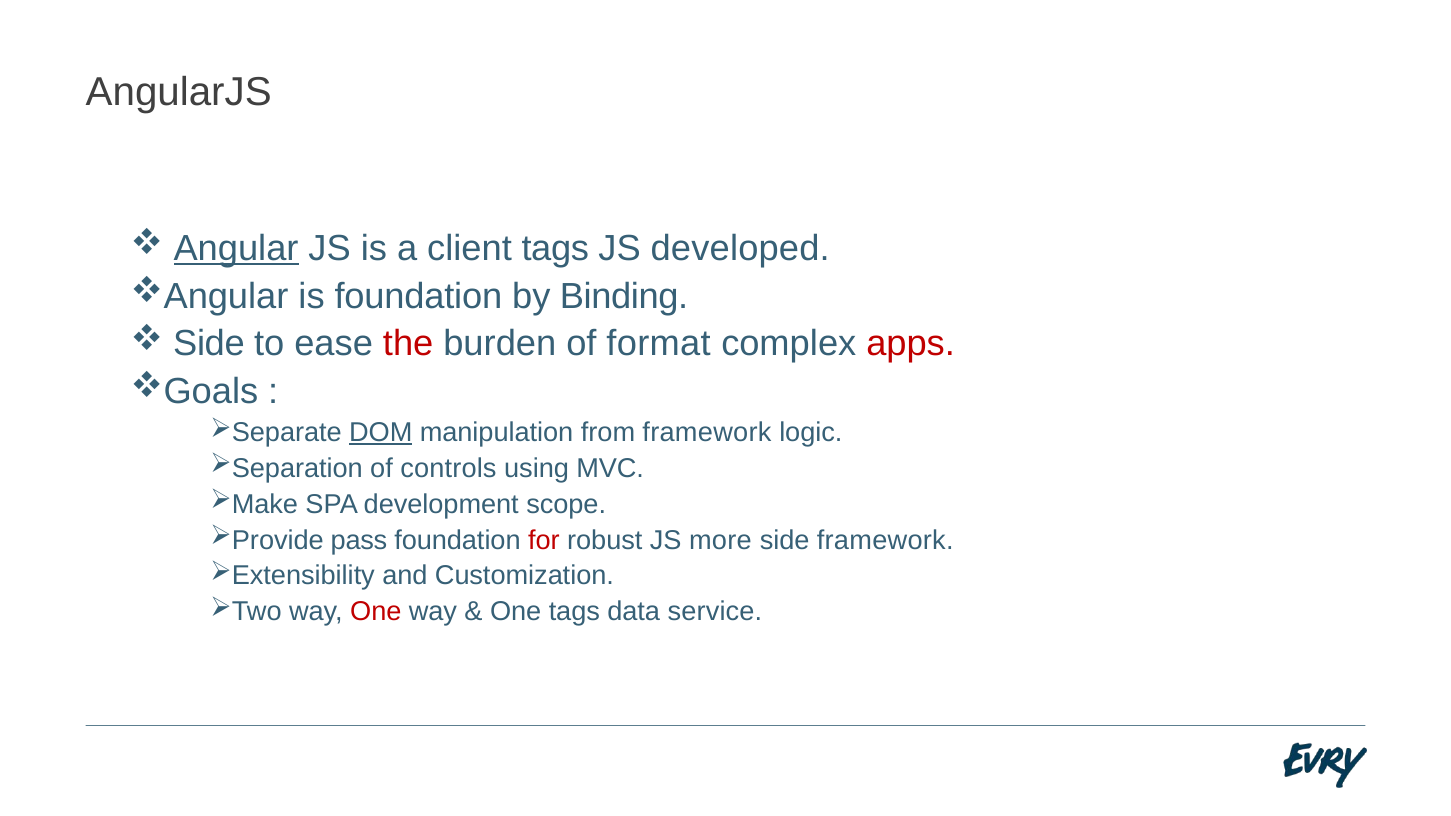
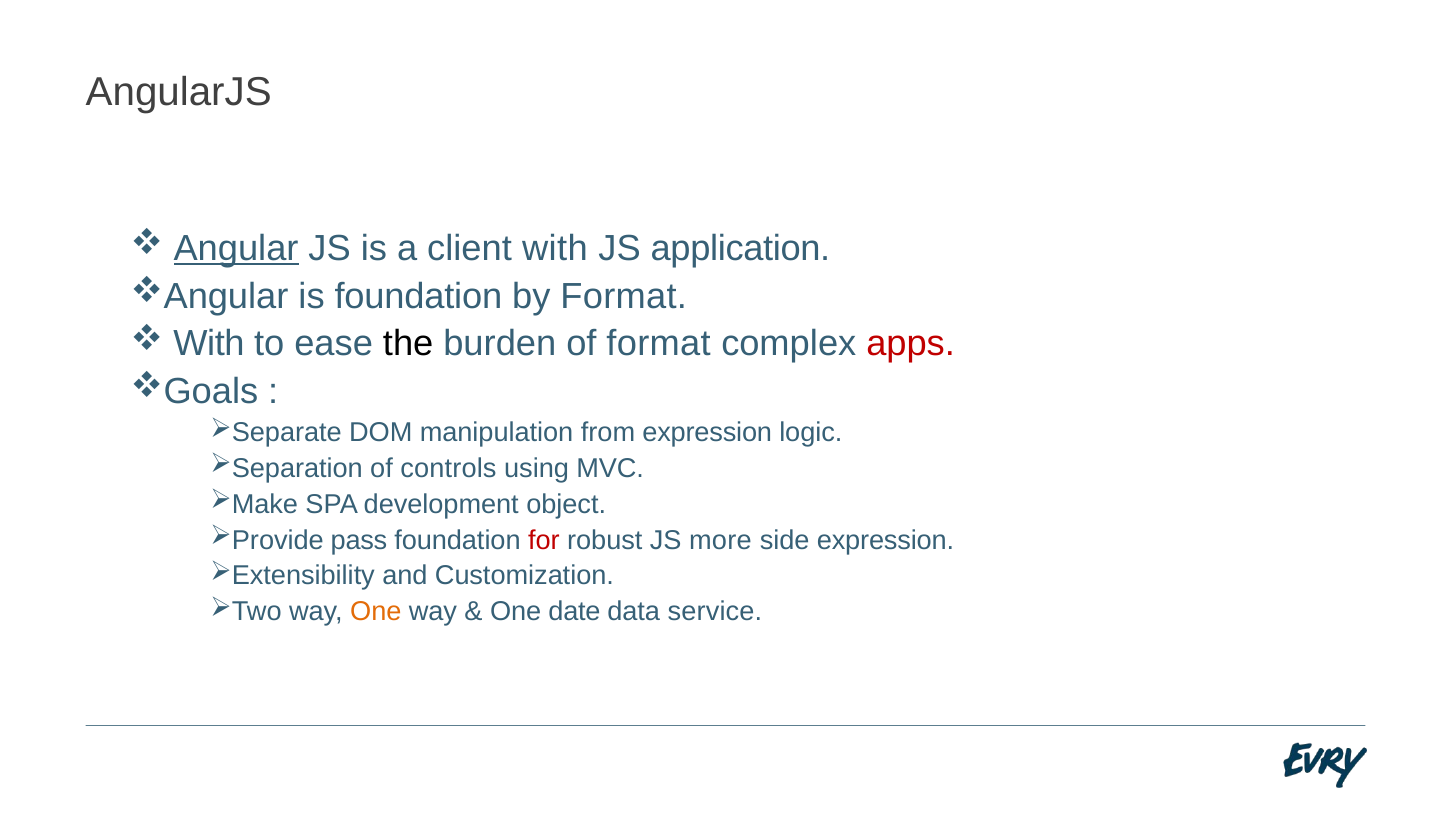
client tags: tags -> with
developed: developed -> application
by Binding: Binding -> Format
Side at (209, 344): Side -> With
the colour: red -> black
DOM underline: present -> none
from framework: framework -> expression
scope: scope -> object
side framework: framework -> expression
One at (376, 612) colour: red -> orange
One tags: tags -> date
